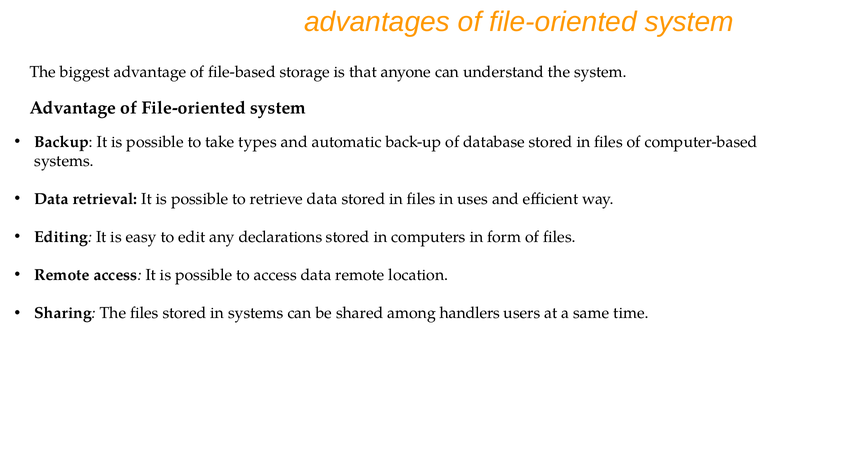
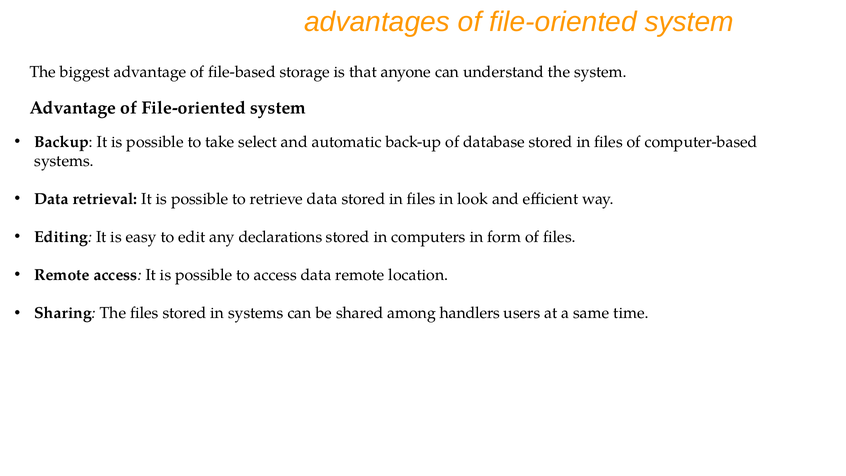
types: types -> select
uses: uses -> look
